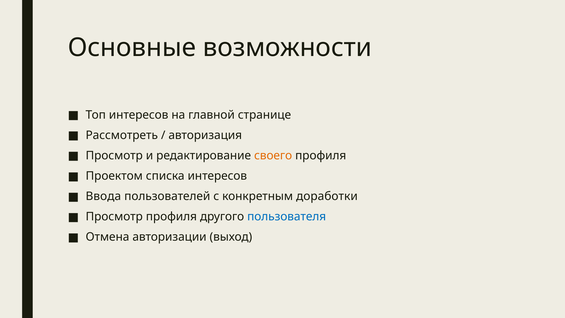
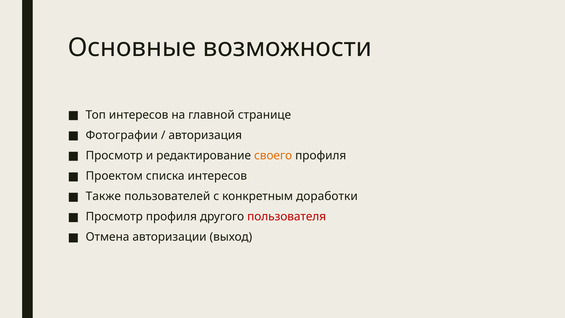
Рассмотреть: Рассмотреть -> Фотографии
Ввода: Ввода -> Также
пользователя colour: blue -> red
